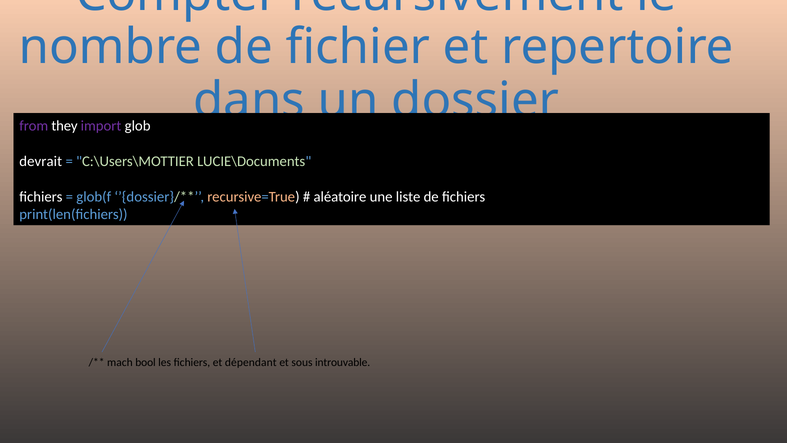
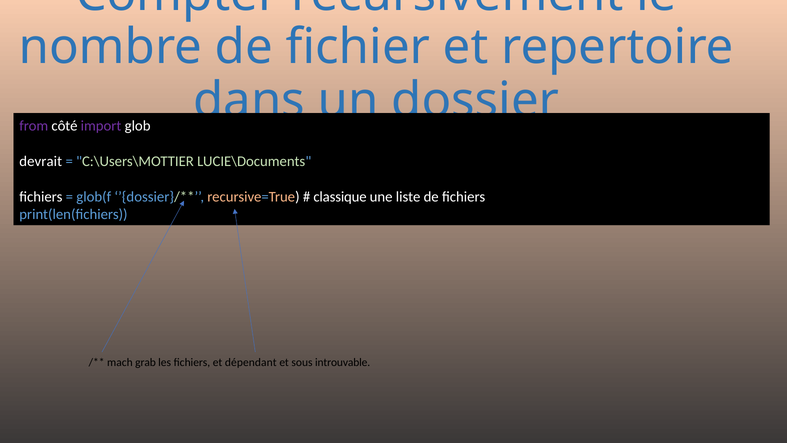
they: they -> côté
aléatoire: aléatoire -> classique
bool: bool -> grab
